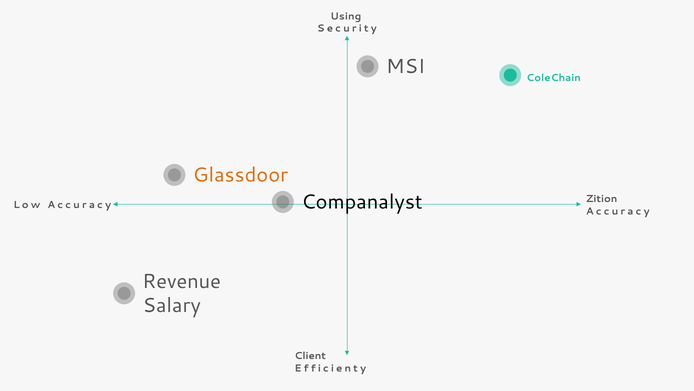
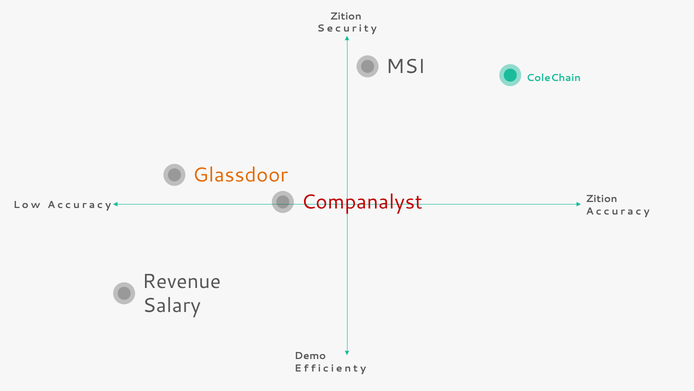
Using at (346, 16): Using -> Zition
Companalyst colour: black -> red
Client: Client -> Demo
